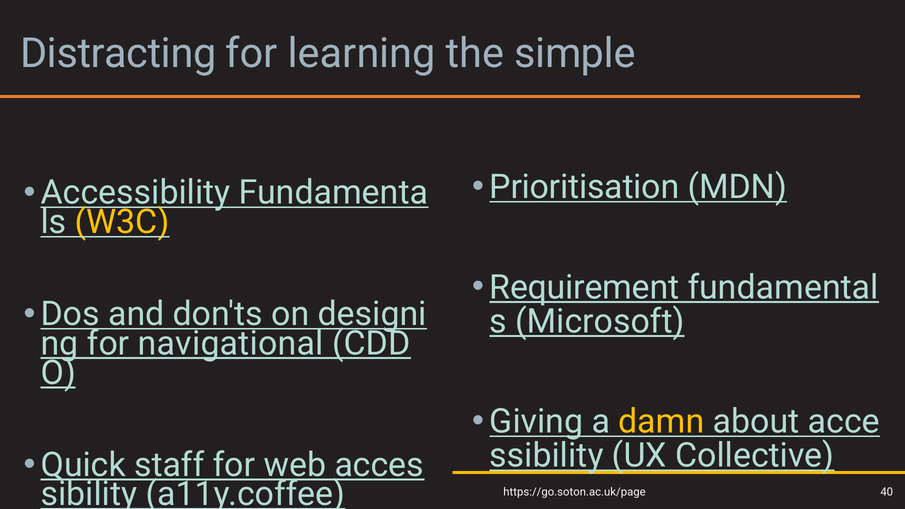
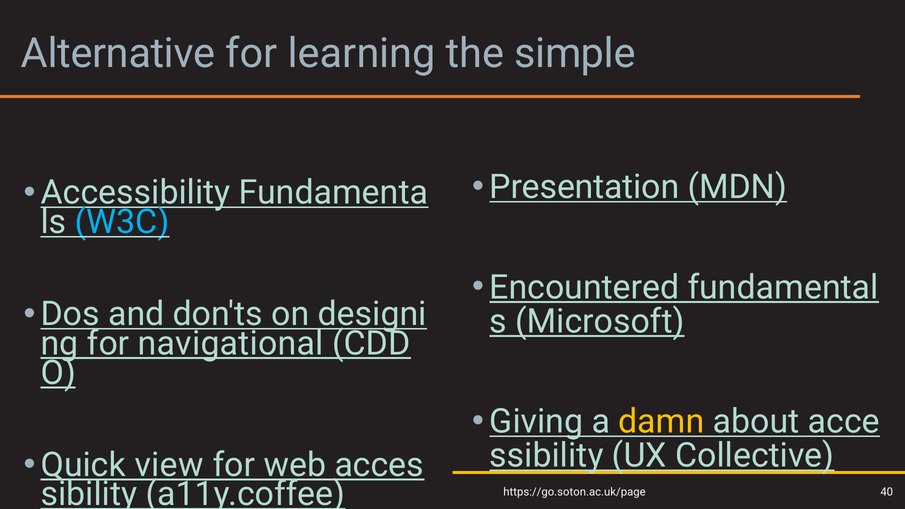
Distracting: Distracting -> Alternative
Prioritisation: Prioritisation -> Presentation
W3C colour: yellow -> light blue
Requirement: Requirement -> Encountered
staff: staff -> view
